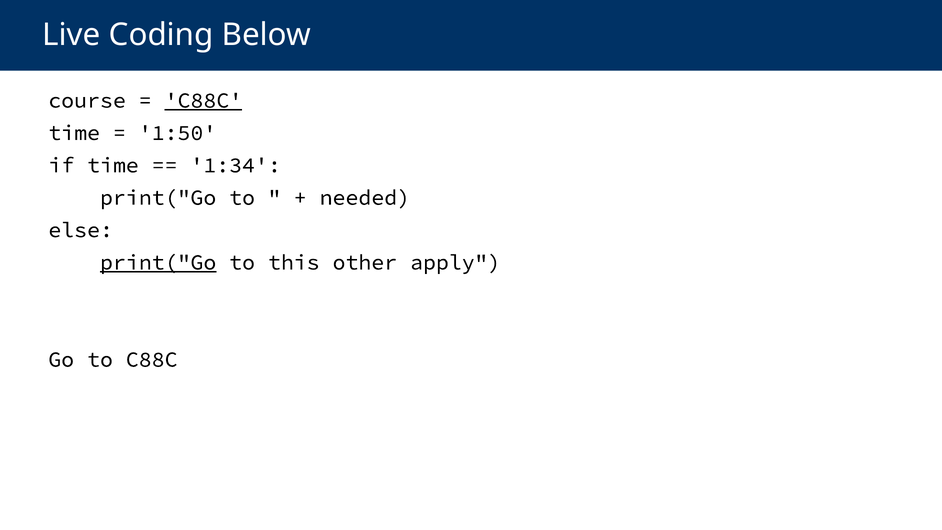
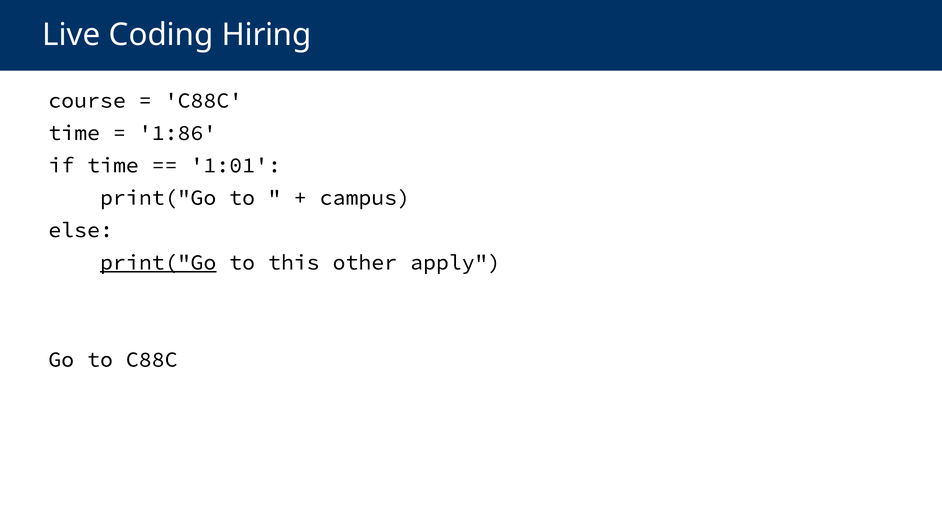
Below: Below -> Hiring
C88C at (203, 100) underline: present -> none
1:50: 1:50 -> 1:86
1:34: 1:34 -> 1:01
needed: needed -> campus
